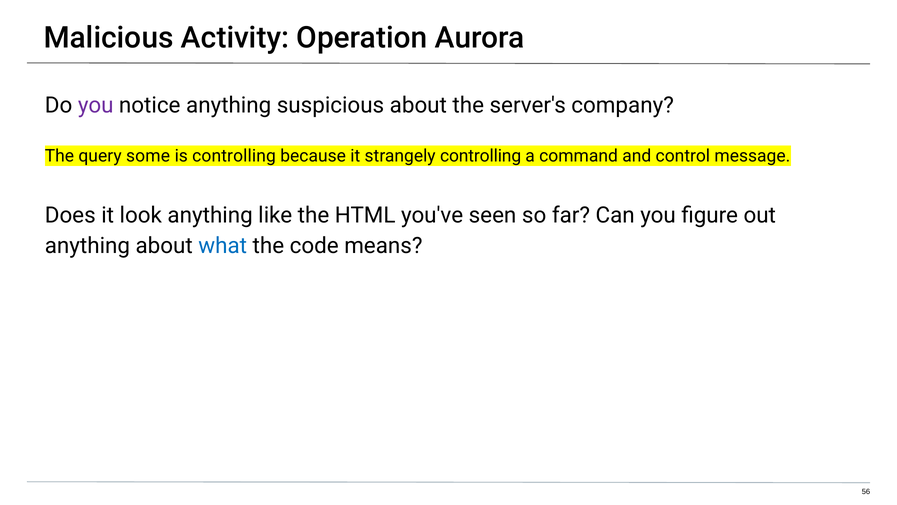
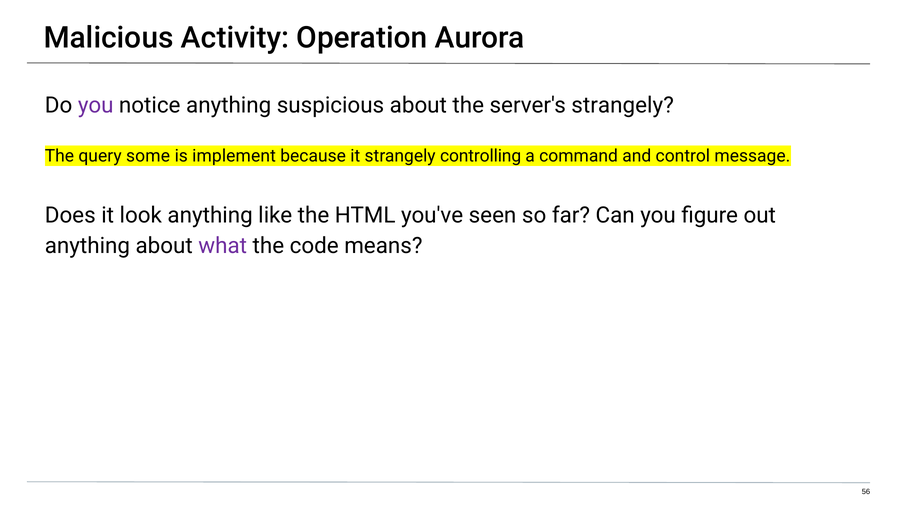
server's company: company -> strangely
is controlling: controlling -> implement
what colour: blue -> purple
